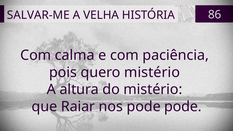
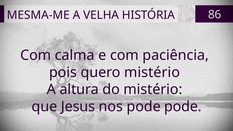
SALVAR-ME: SALVAR-ME -> MESMA-ME
Raiar: Raiar -> Jesus
